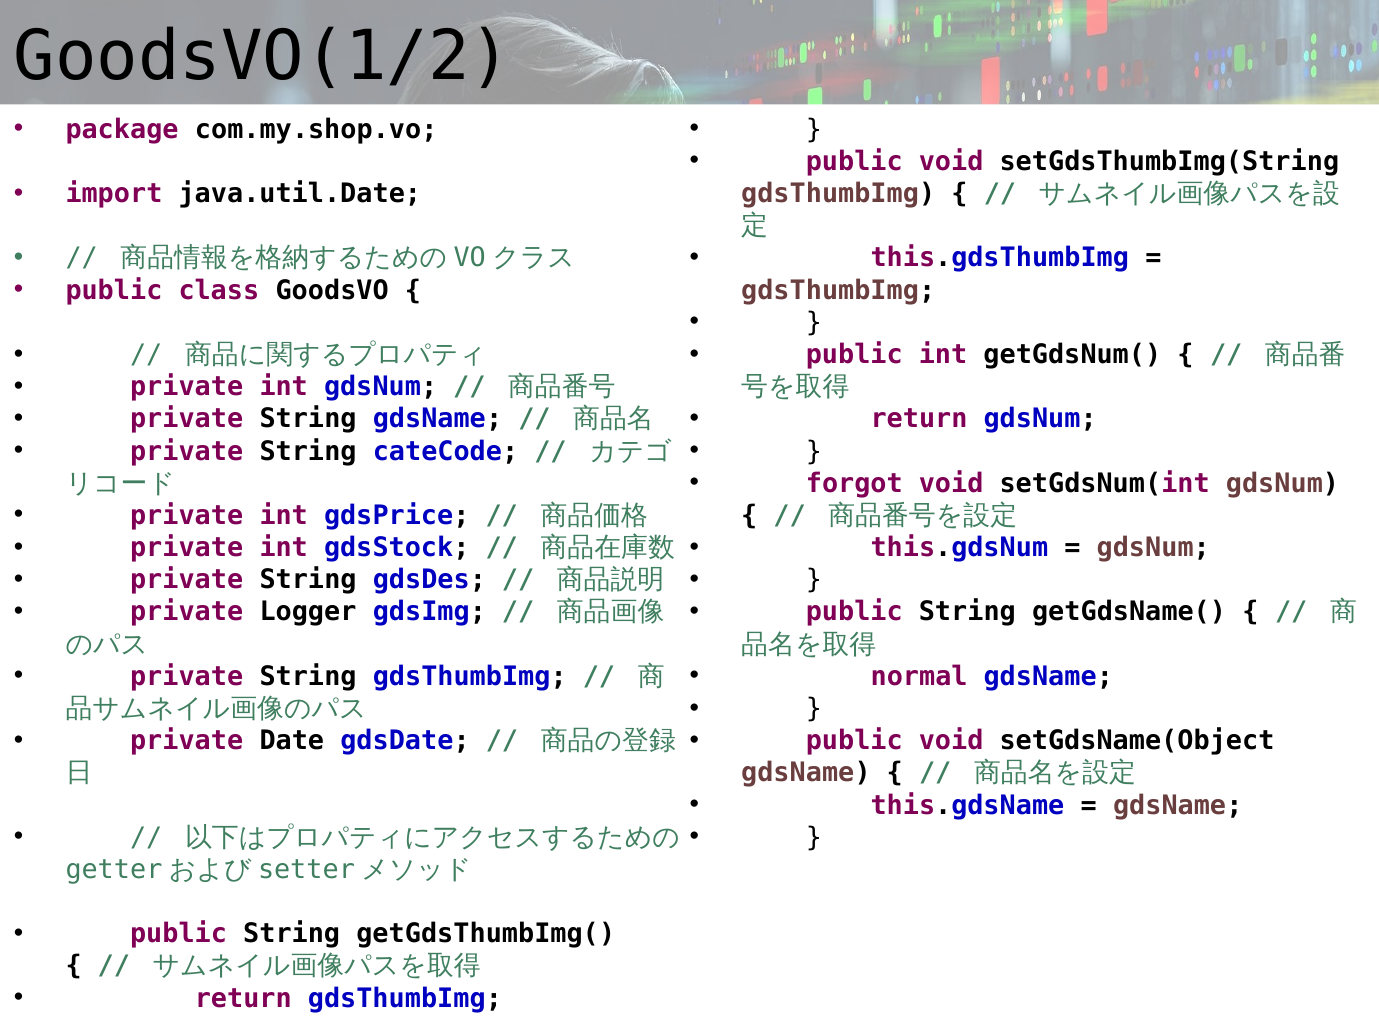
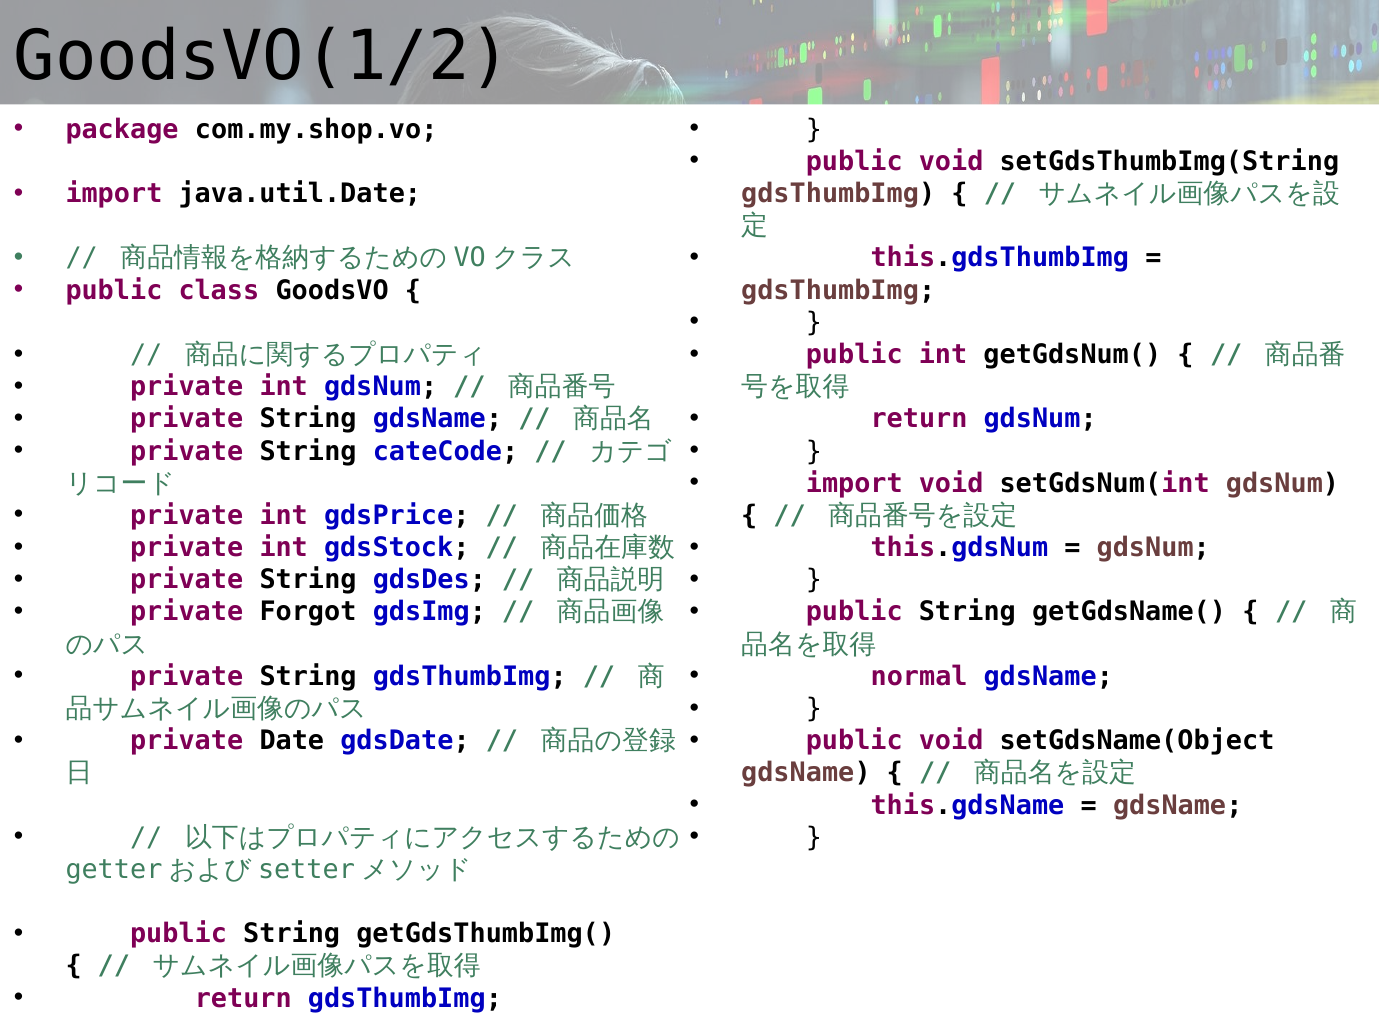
forgot at (854, 483): forgot -> import
Logger: Logger -> Forgot
